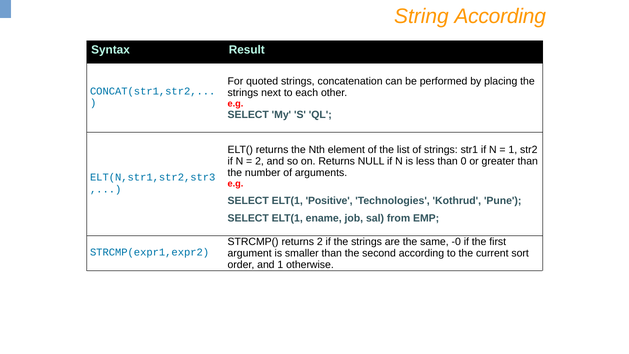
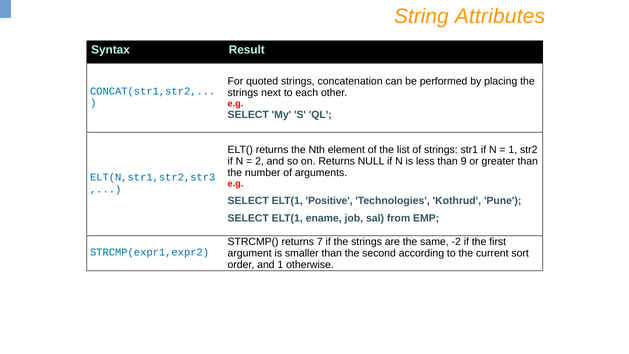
String According: According -> Attributes
0: 0 -> 9
returns 2: 2 -> 7
-0: -0 -> -2
